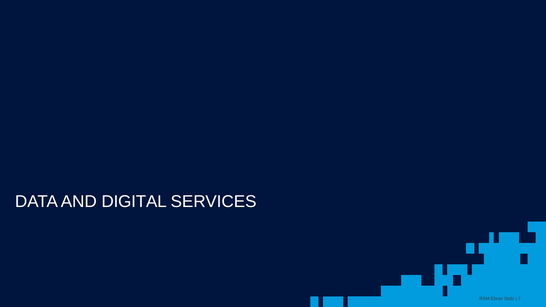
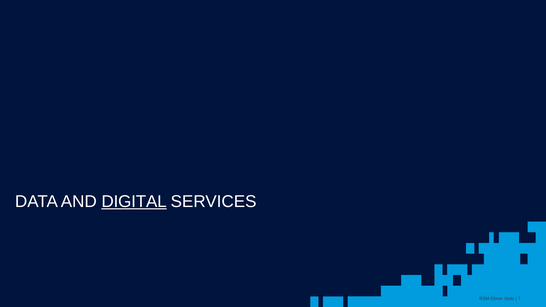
DIGITAL underline: none -> present
